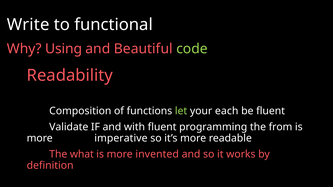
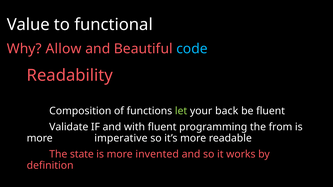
Write: Write -> Value
Using: Using -> Allow
code colour: light green -> light blue
each: each -> back
what: what -> state
